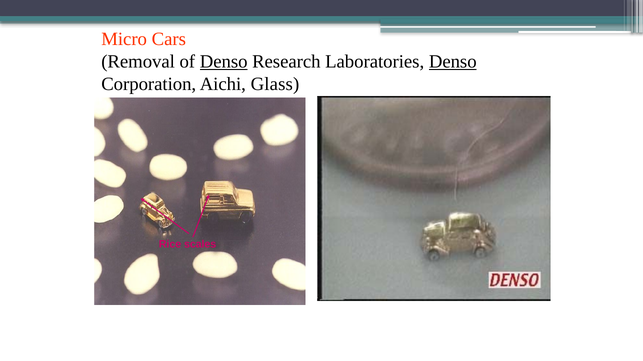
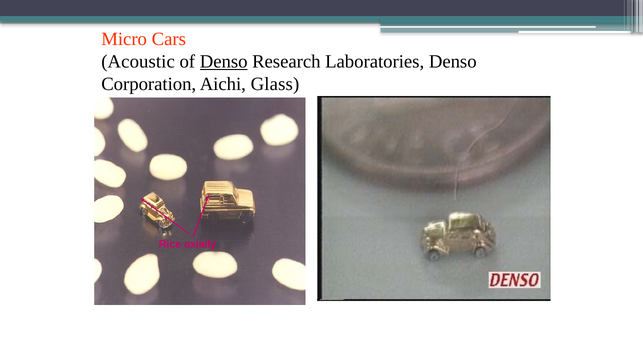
Removal: Removal -> Acoustic
Denso at (453, 62) underline: present -> none
scales: scales -> axially
